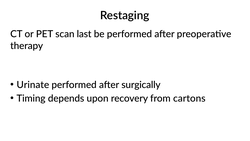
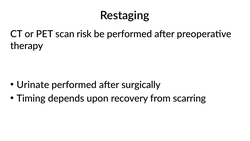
last: last -> risk
cartons: cartons -> scarring
